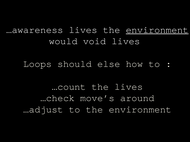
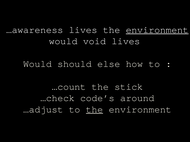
Loops at (38, 64): Loops -> Would
the lives: lives -> stick
move’s: move’s -> code’s
the at (95, 110) underline: none -> present
